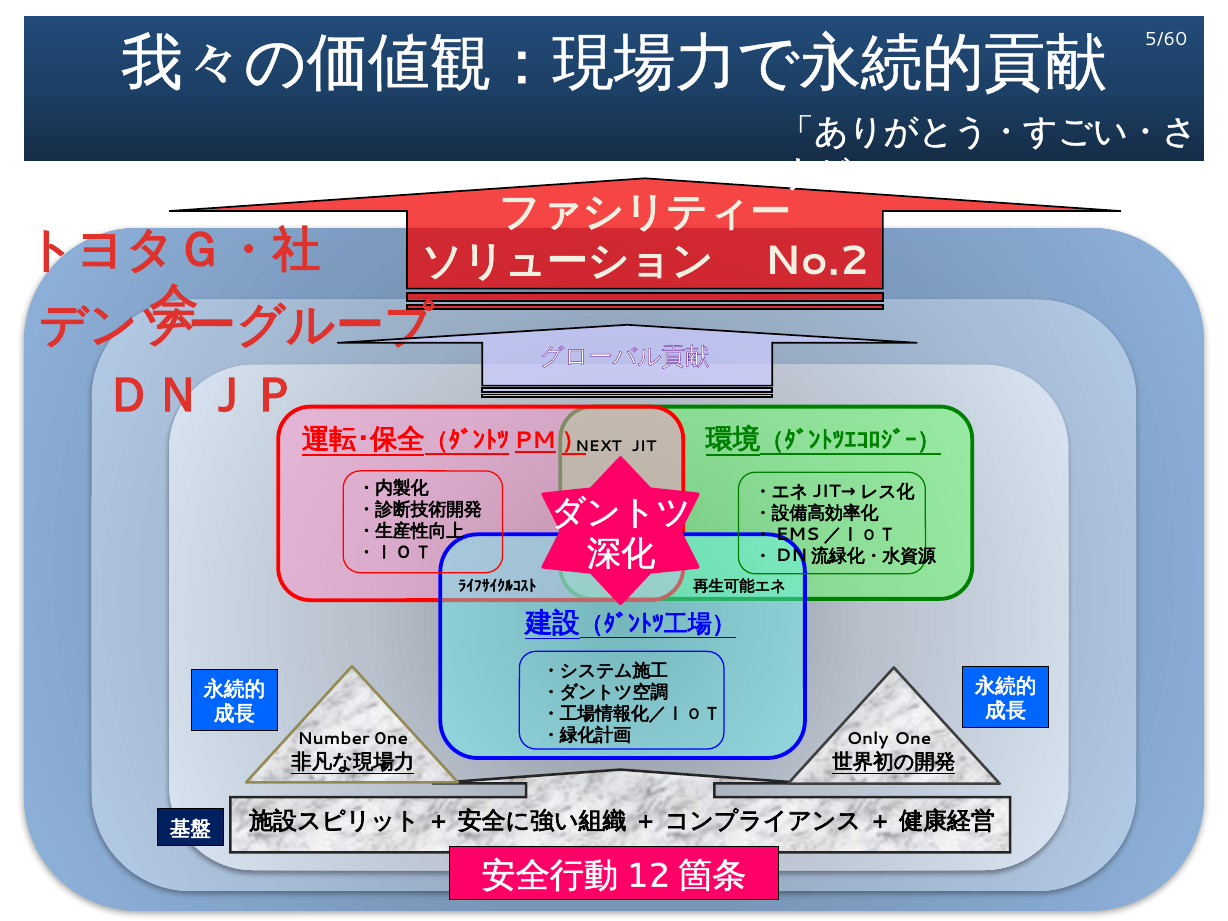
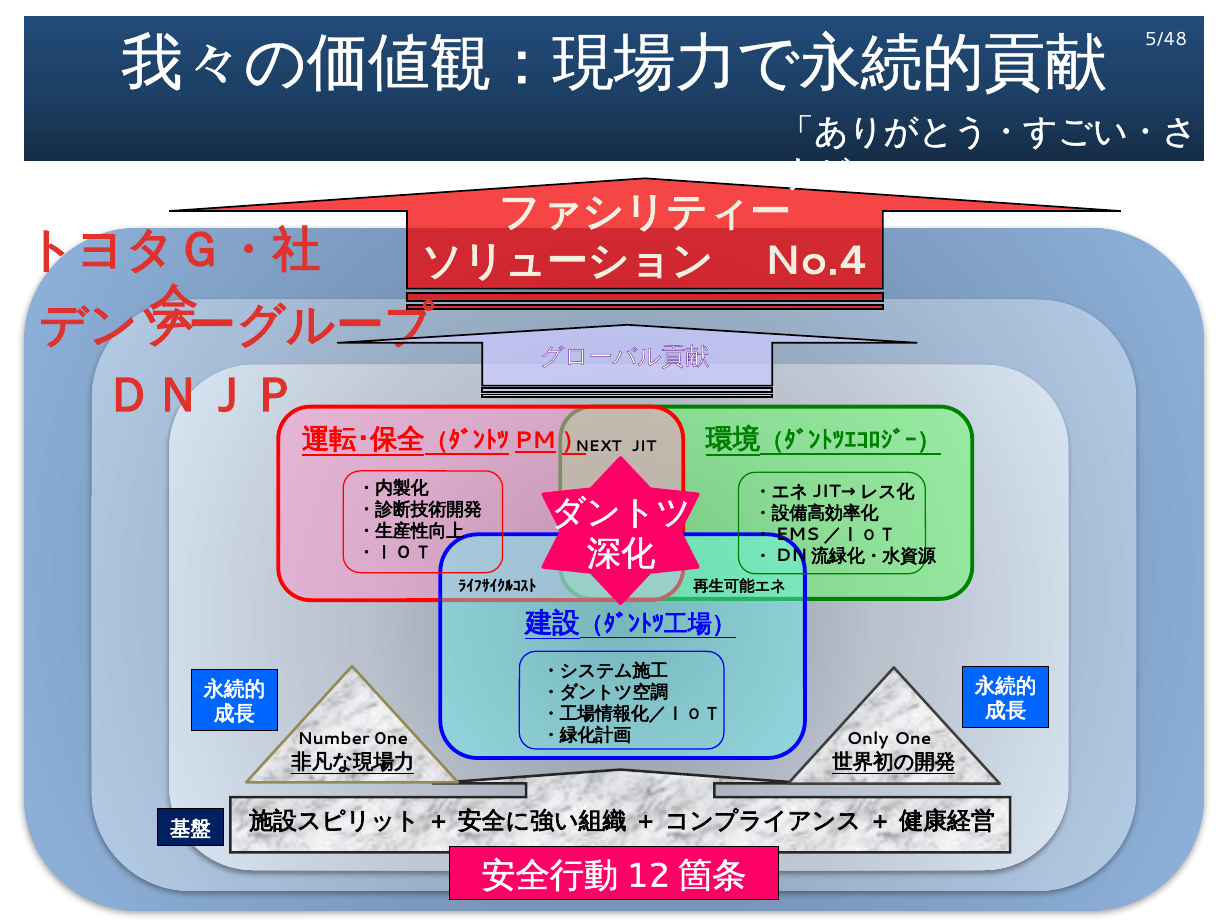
5/60: 5/60 -> 5/48
No.2: No.2 -> No.4
